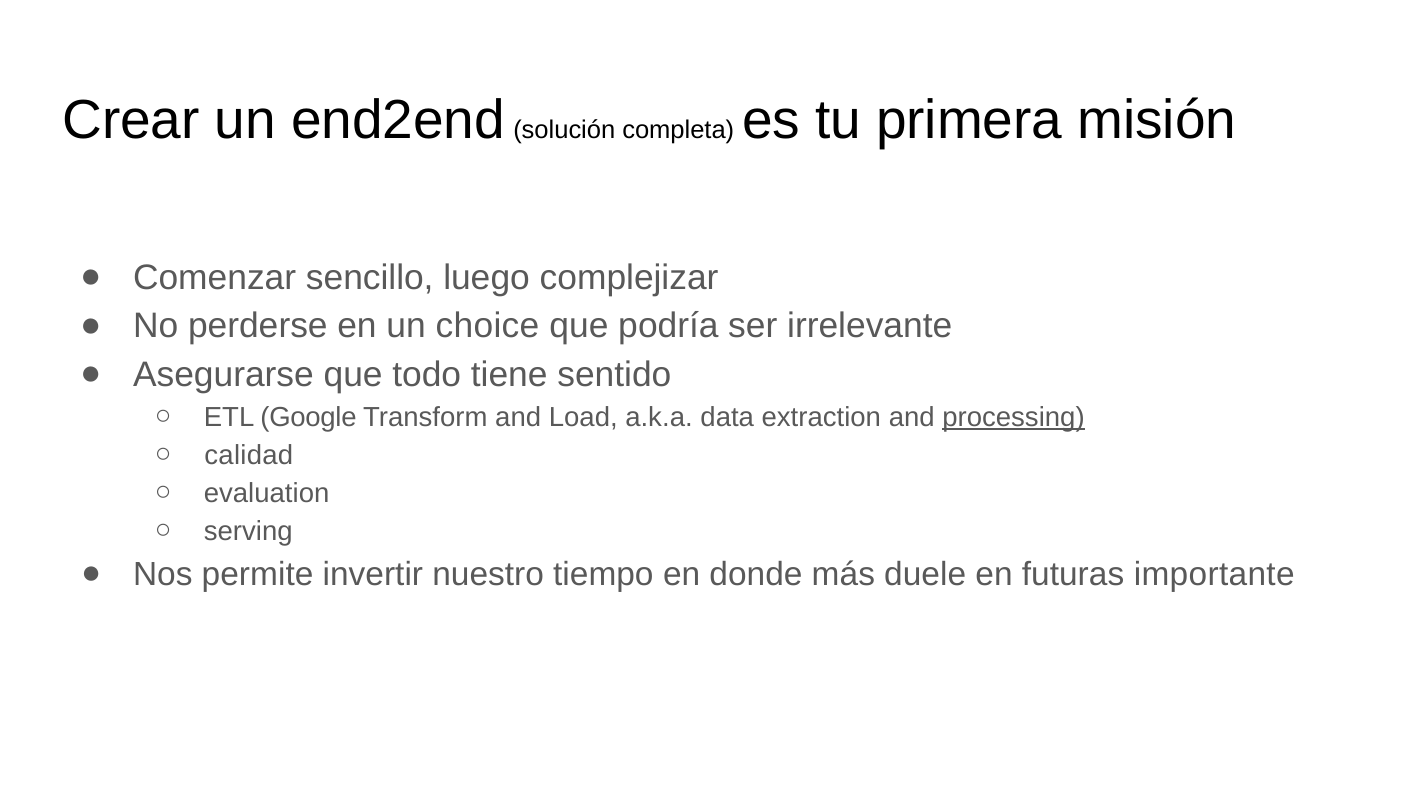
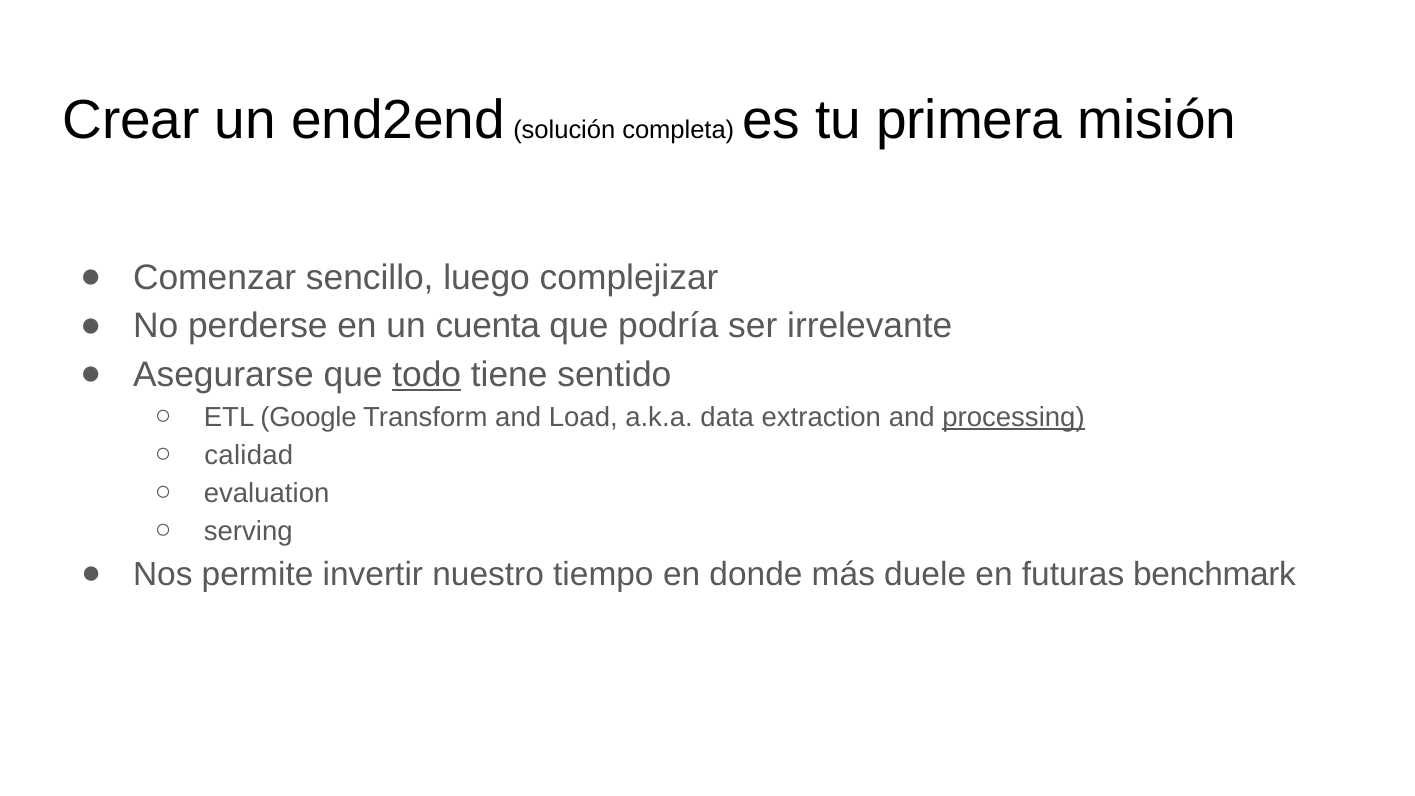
choice: choice -> cuenta
todo underline: none -> present
importante: importante -> benchmark
